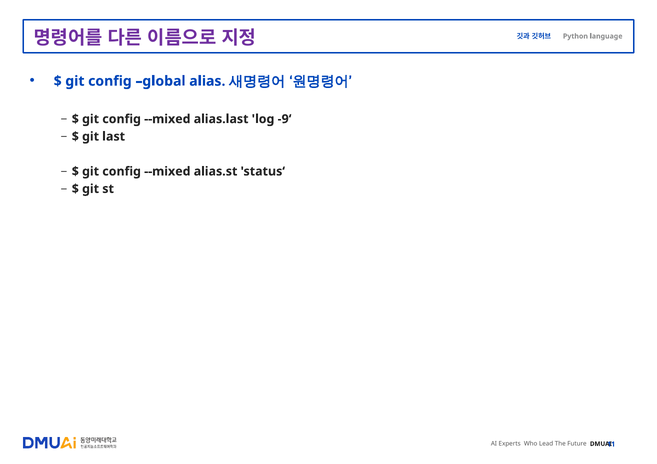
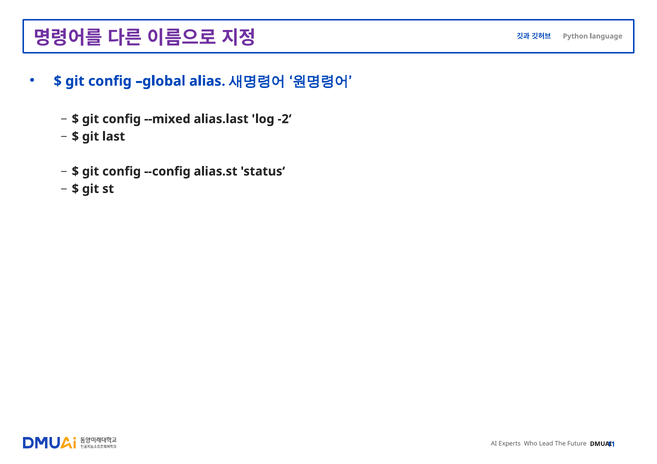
-9‘: -9‘ -> -2‘
--mixed at (167, 172): --mixed -> --config
